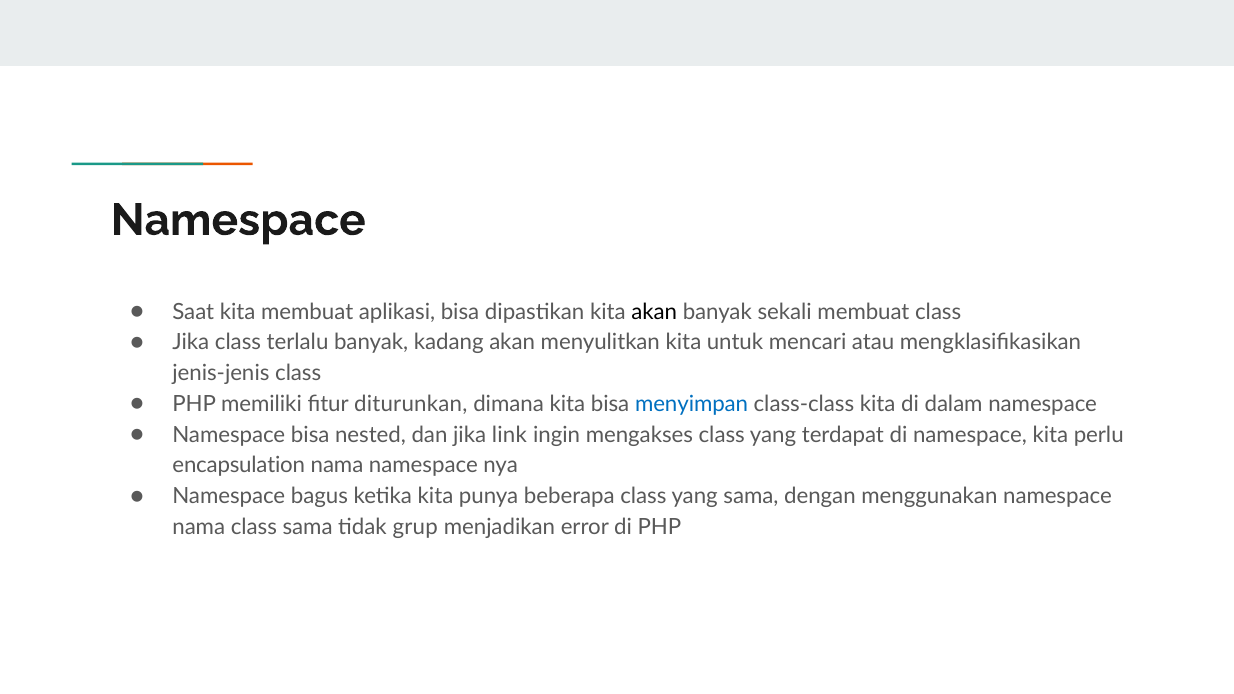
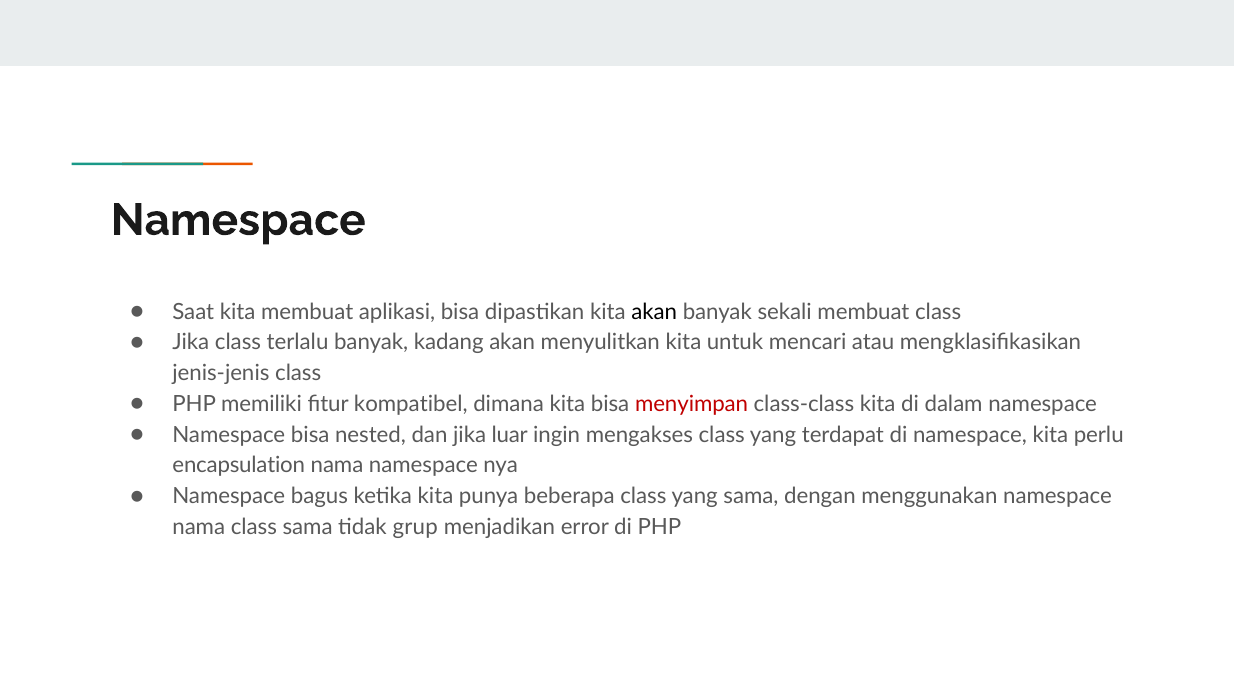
diturunkan: diturunkan -> kompatibel
menyimpan colour: blue -> red
link: link -> luar
